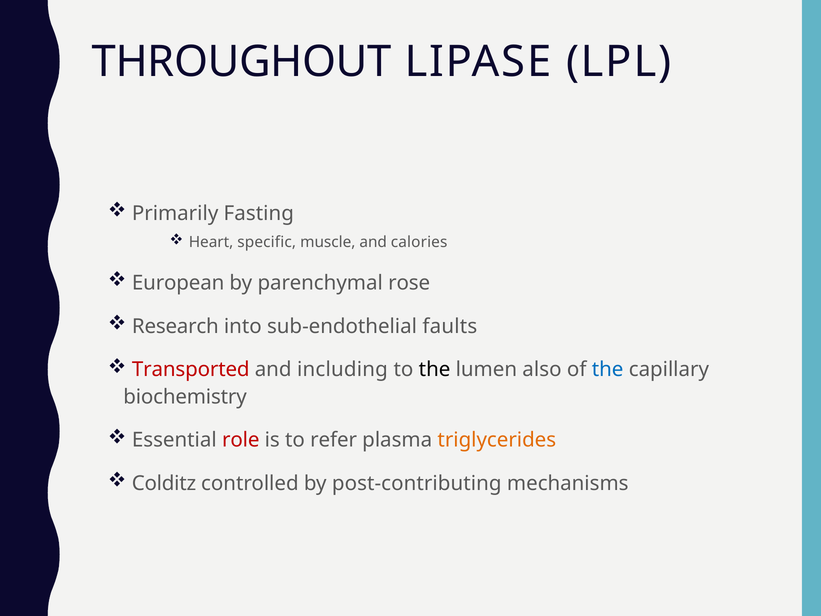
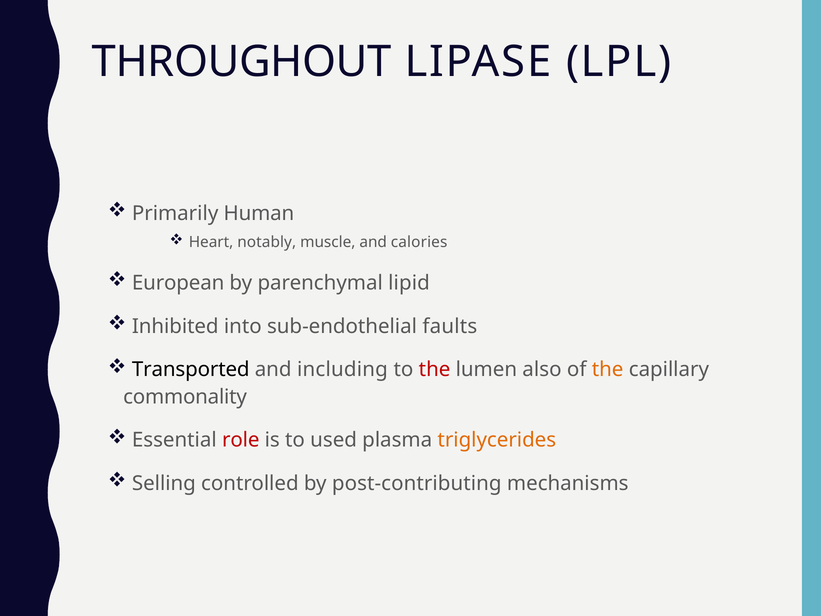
Fasting: Fasting -> Human
specific: specific -> notably
rose: rose -> lipid
Research: Research -> Inhibited
Transported colour: red -> black
the at (435, 370) colour: black -> red
the at (608, 370) colour: blue -> orange
biochemistry: biochemistry -> commonality
refer: refer -> used
Colditz: Colditz -> Selling
